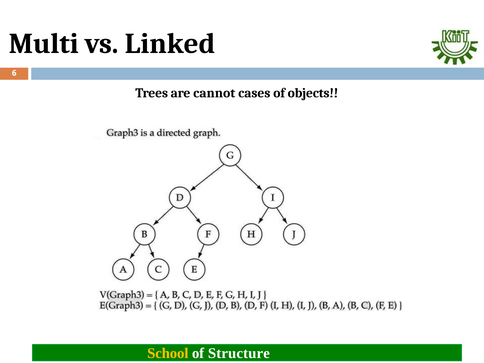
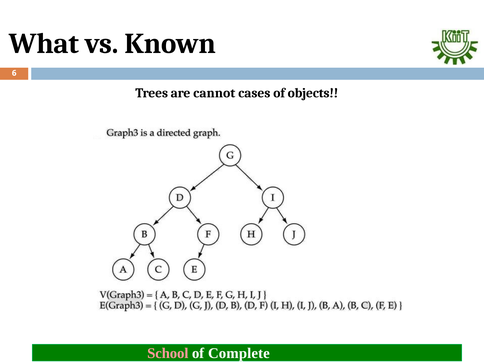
Multi: Multi -> What
Linked: Linked -> Known
School colour: yellow -> pink
Structure: Structure -> Complete
